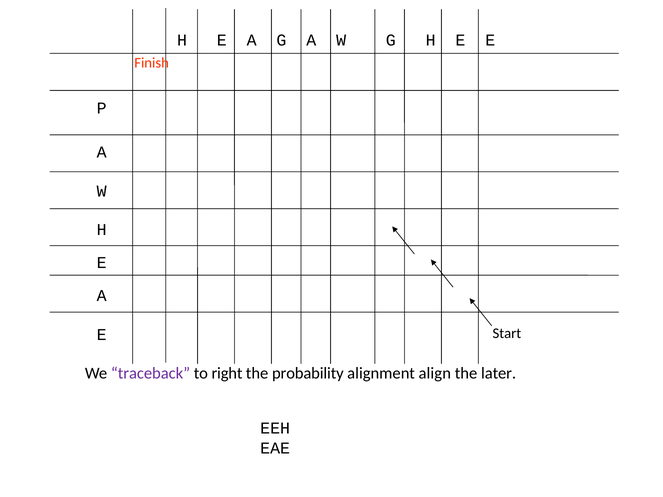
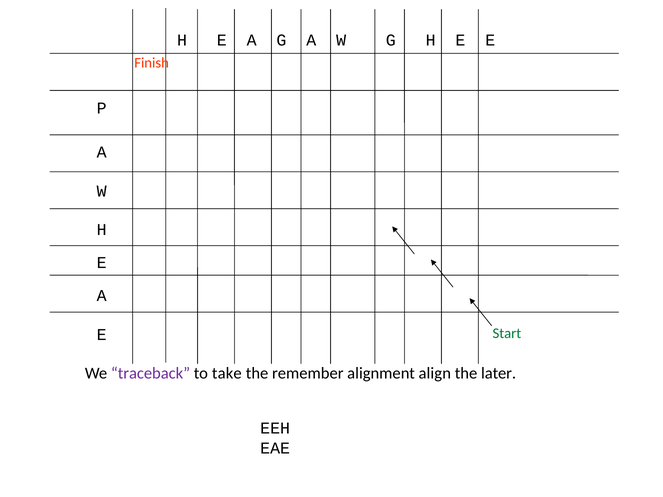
Start colour: black -> green
right: right -> take
probability: probability -> remember
